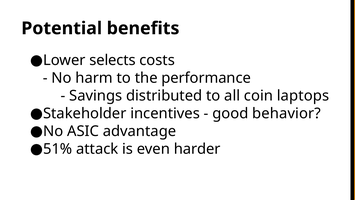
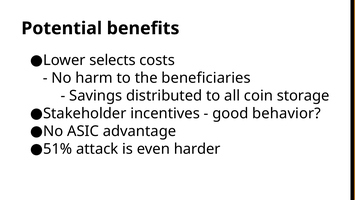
performance: performance -> beneficiaries
laptops: laptops -> storage
